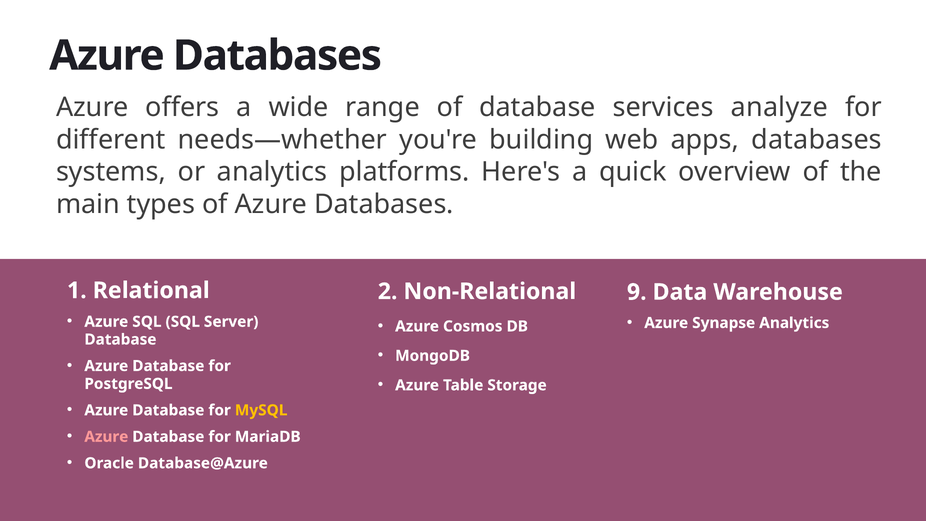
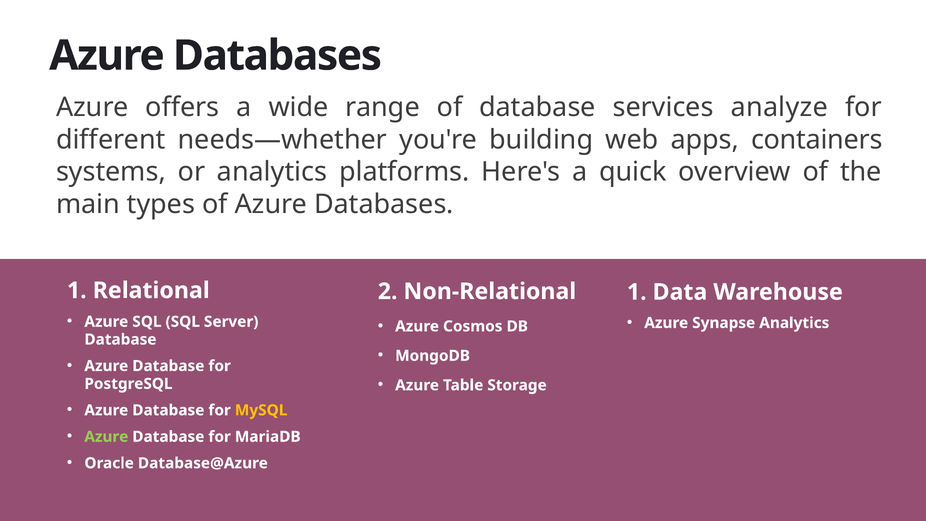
apps databases: databases -> containers
Non-Relational 9: 9 -> 1
Azure at (106, 437) colour: pink -> light green
